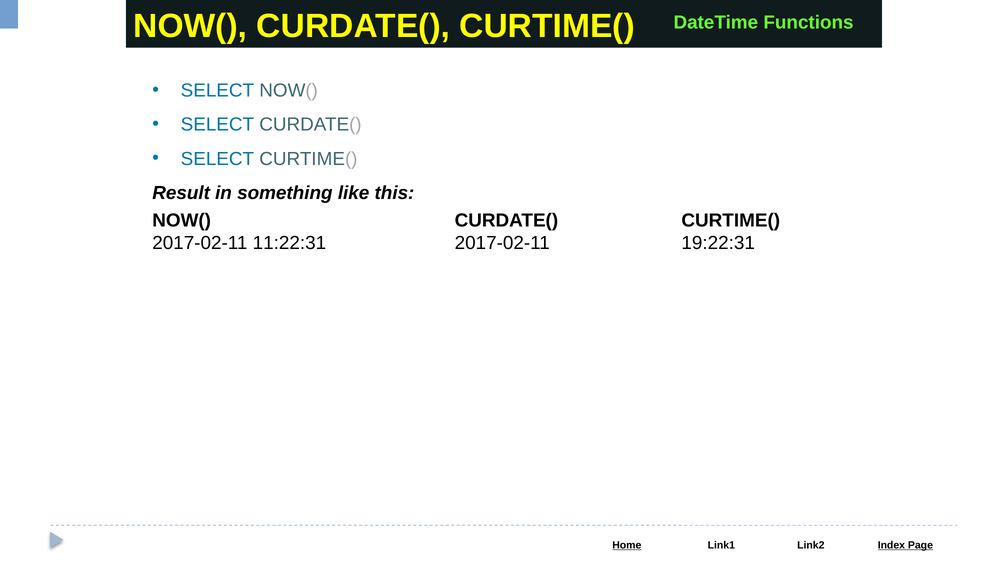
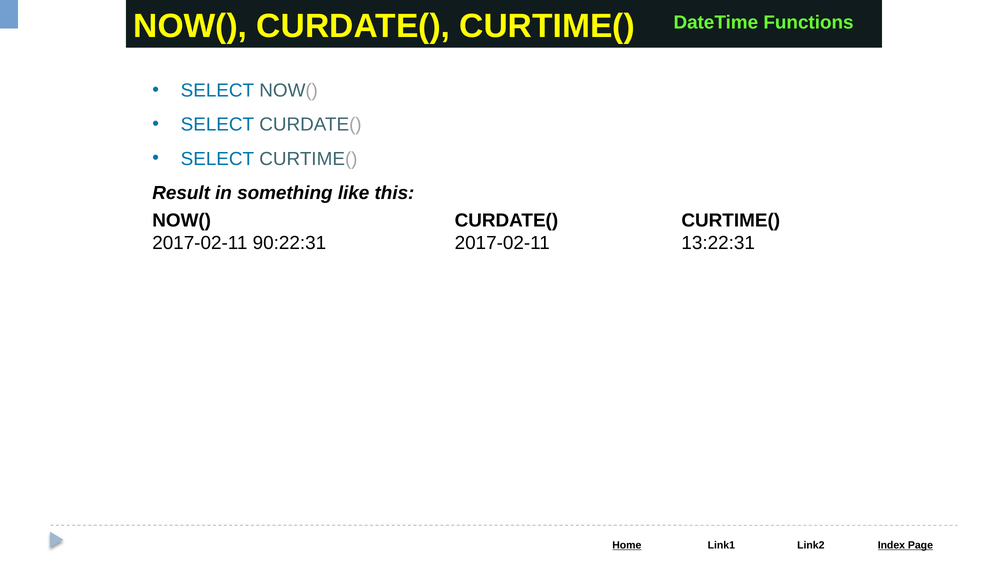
11:22:31: 11:22:31 -> 90:22:31
19:22:31: 19:22:31 -> 13:22:31
